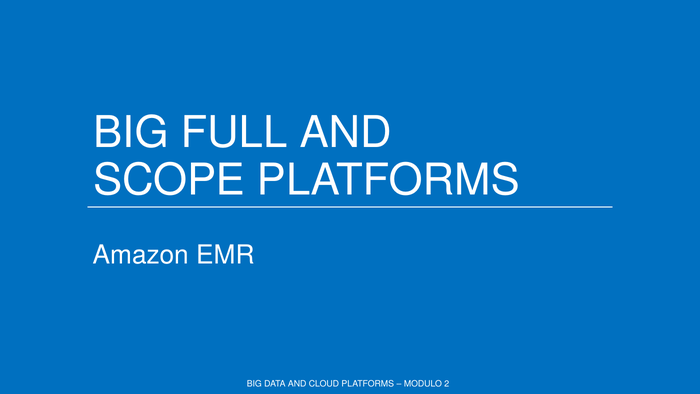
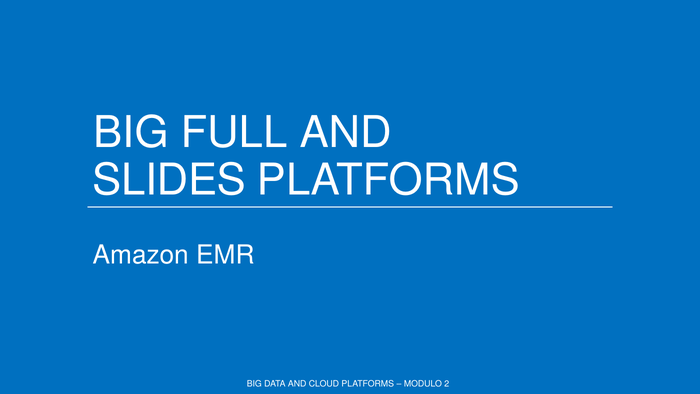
SCOPE: SCOPE -> SLIDES
